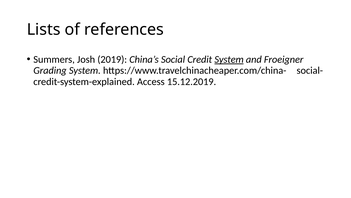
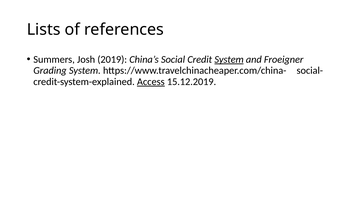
Access underline: none -> present
